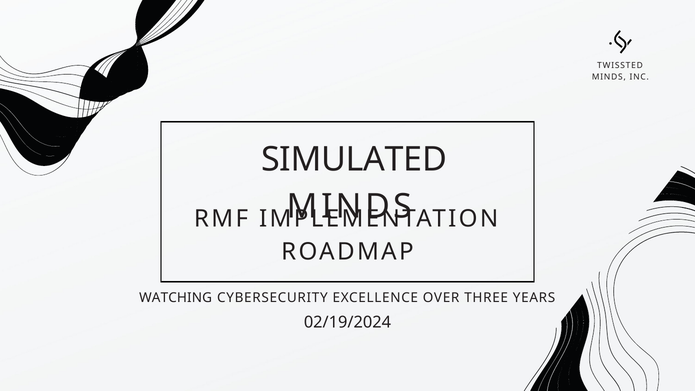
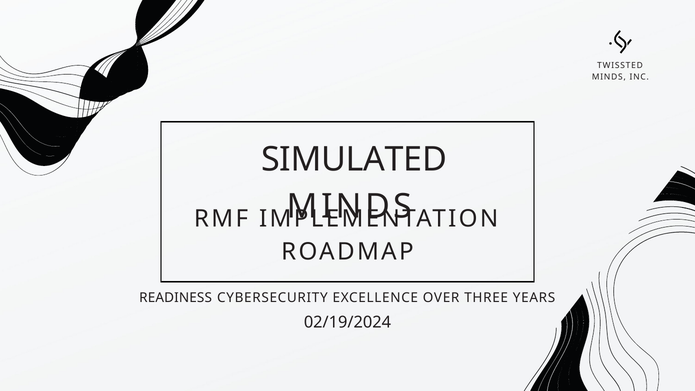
WATCHING: WATCHING -> READINESS
